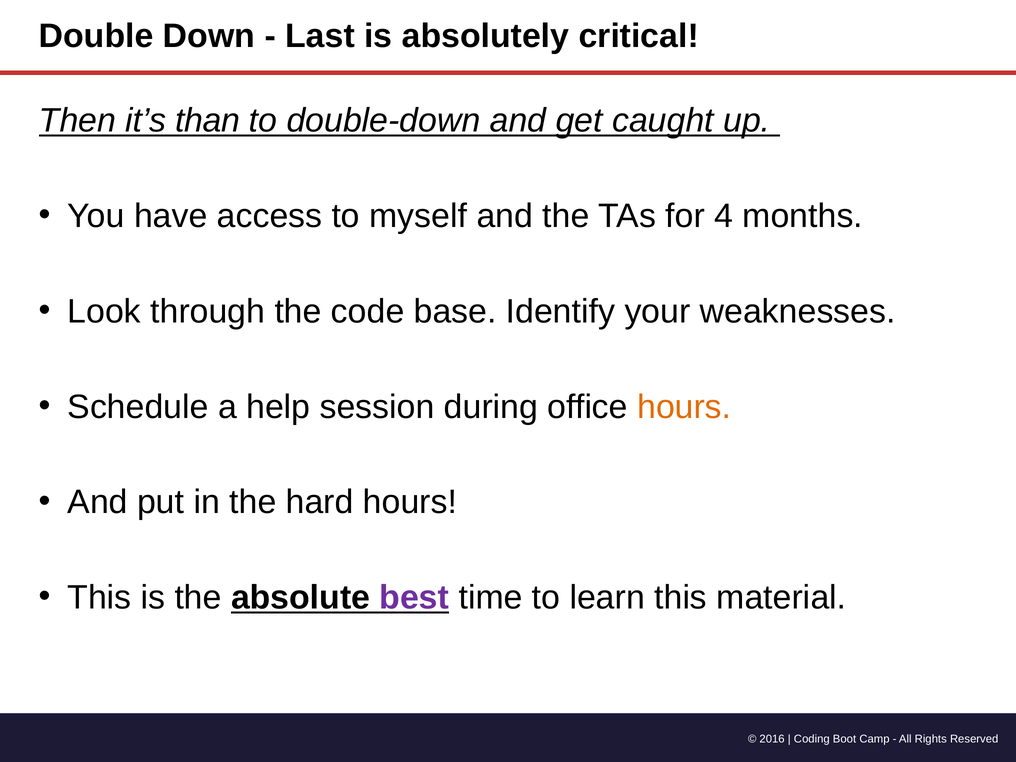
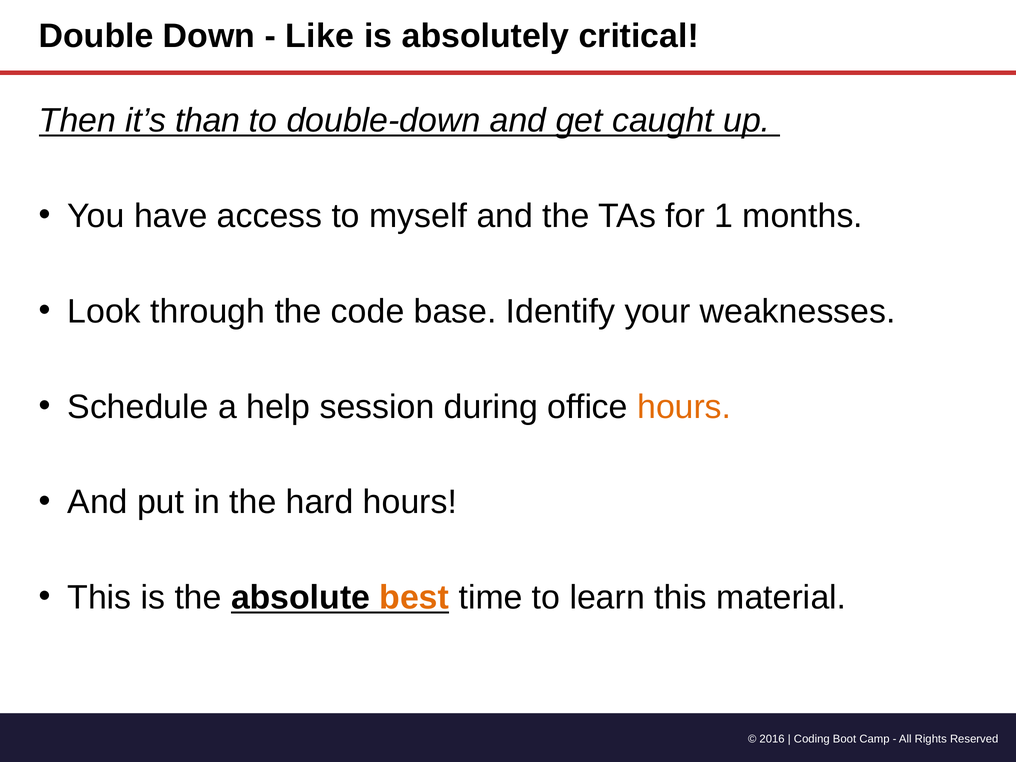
Last: Last -> Like
4: 4 -> 1
best colour: purple -> orange
